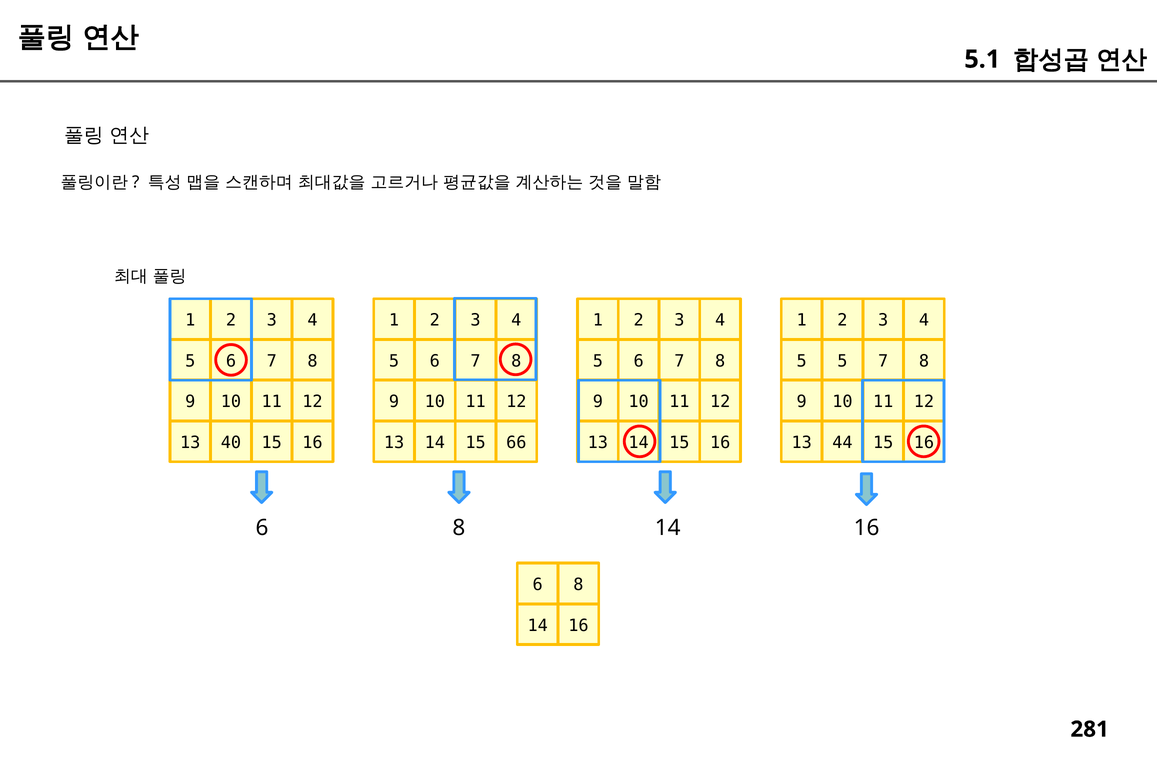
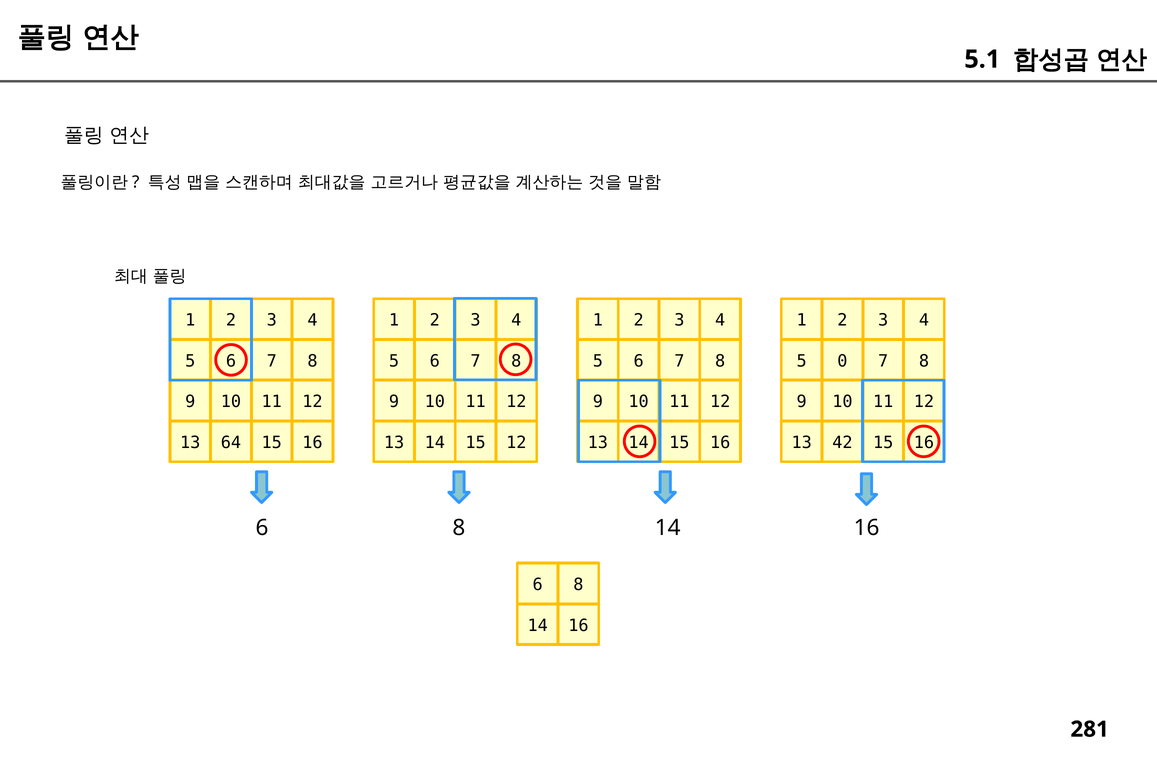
5 5: 5 -> 0
40: 40 -> 64
15 66: 66 -> 12
44: 44 -> 42
